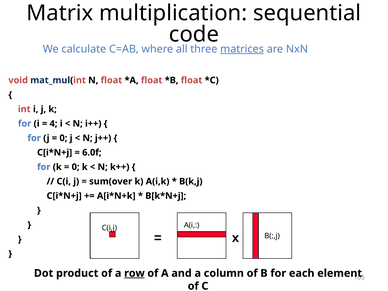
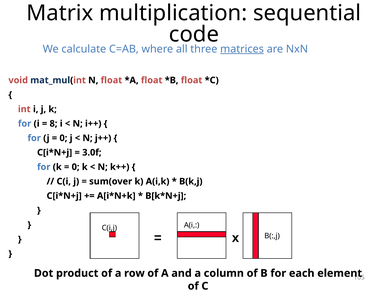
4: 4 -> 8
6.0f: 6.0f -> 3.0f
row underline: present -> none
